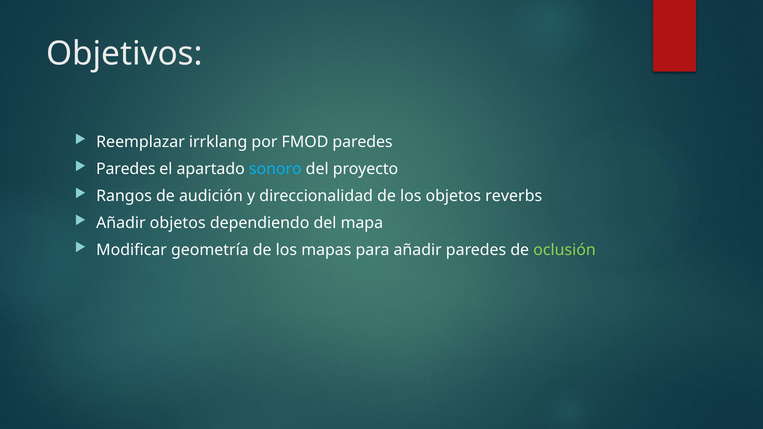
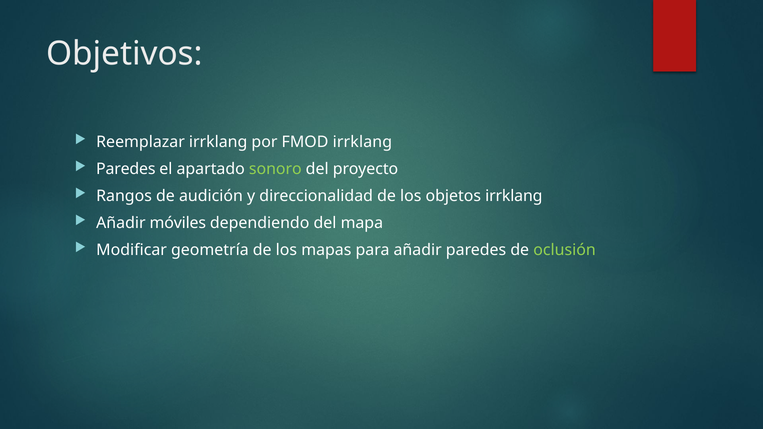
FMOD paredes: paredes -> irrklang
sonoro colour: light blue -> light green
objetos reverbs: reverbs -> irrklang
Añadir objetos: objetos -> móviles
